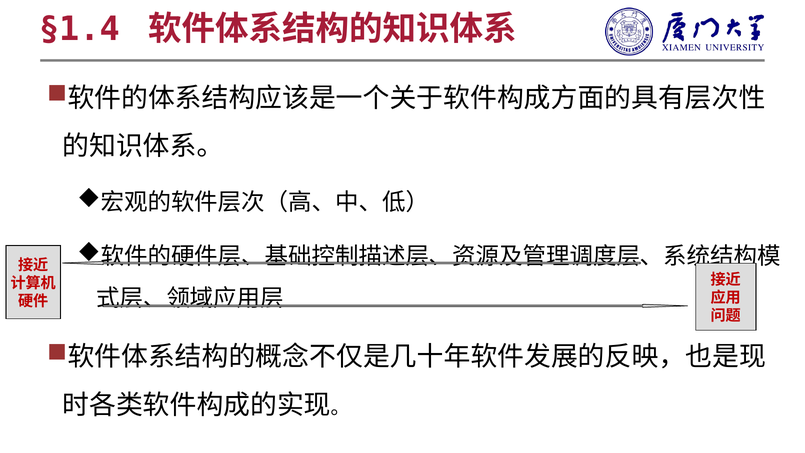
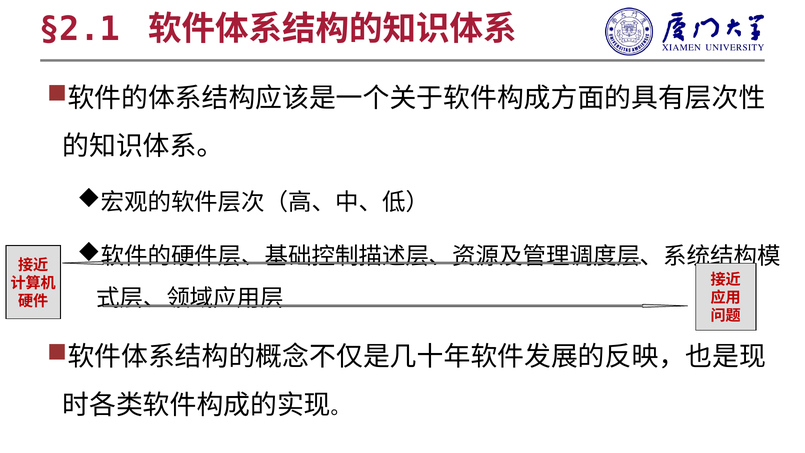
§1.4: §1.4 -> §2.1
